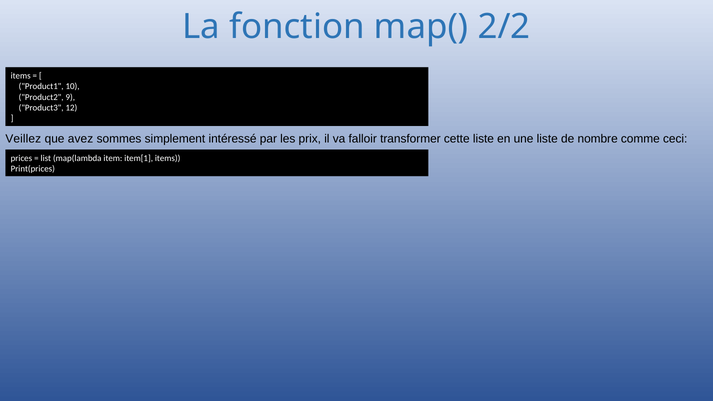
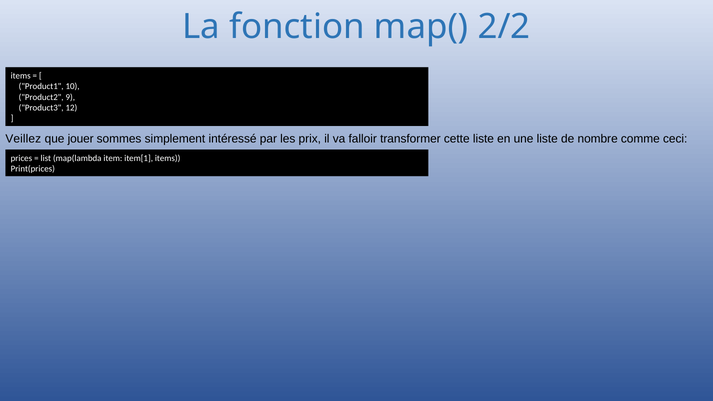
avez: avez -> jouer
